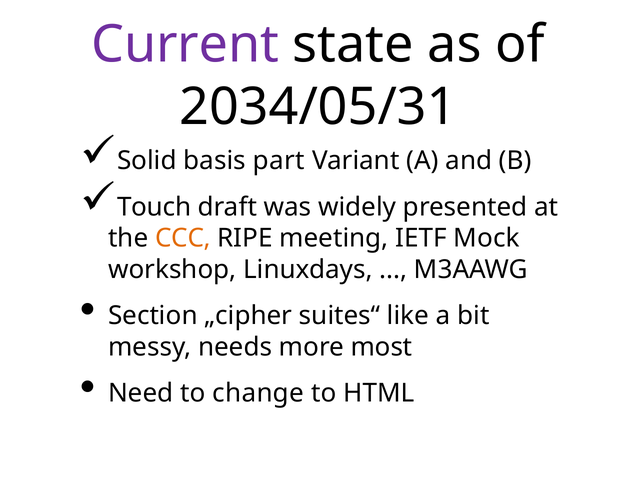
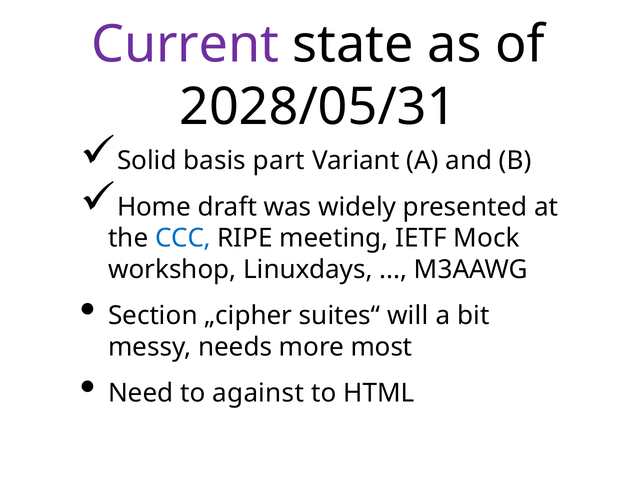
2034/05/31: 2034/05/31 -> 2028/05/31
Touch: Touch -> Home
CCC colour: orange -> blue
like: like -> will
change: change -> against
